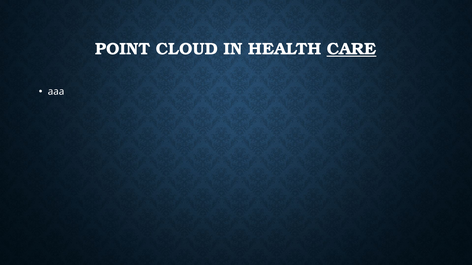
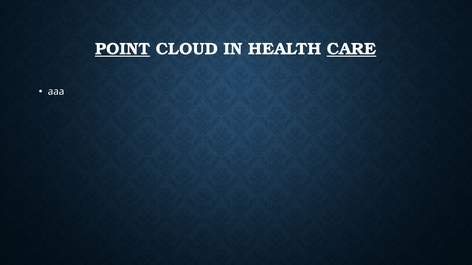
POINT underline: none -> present
